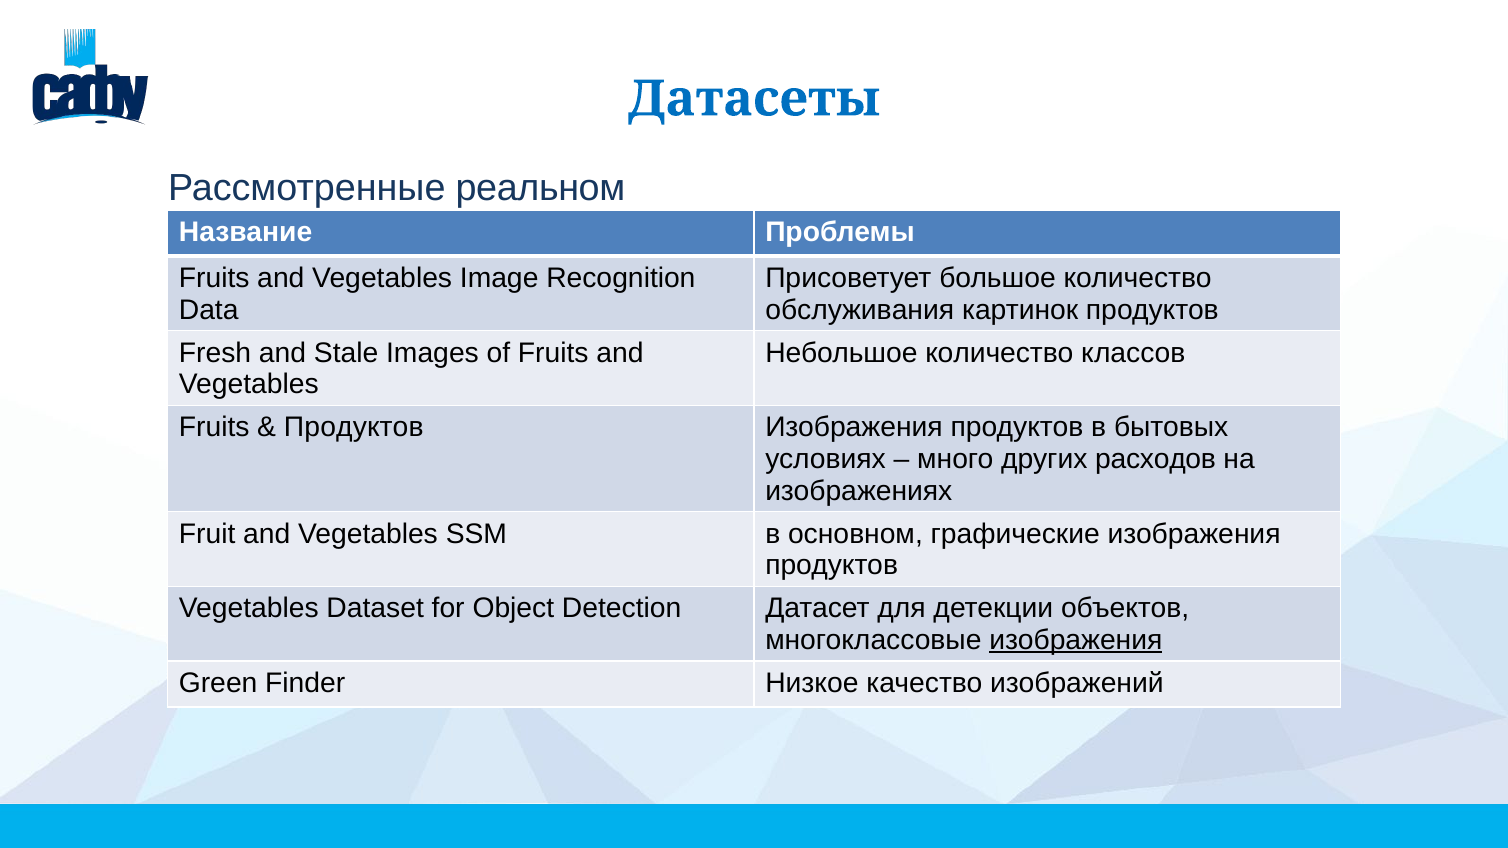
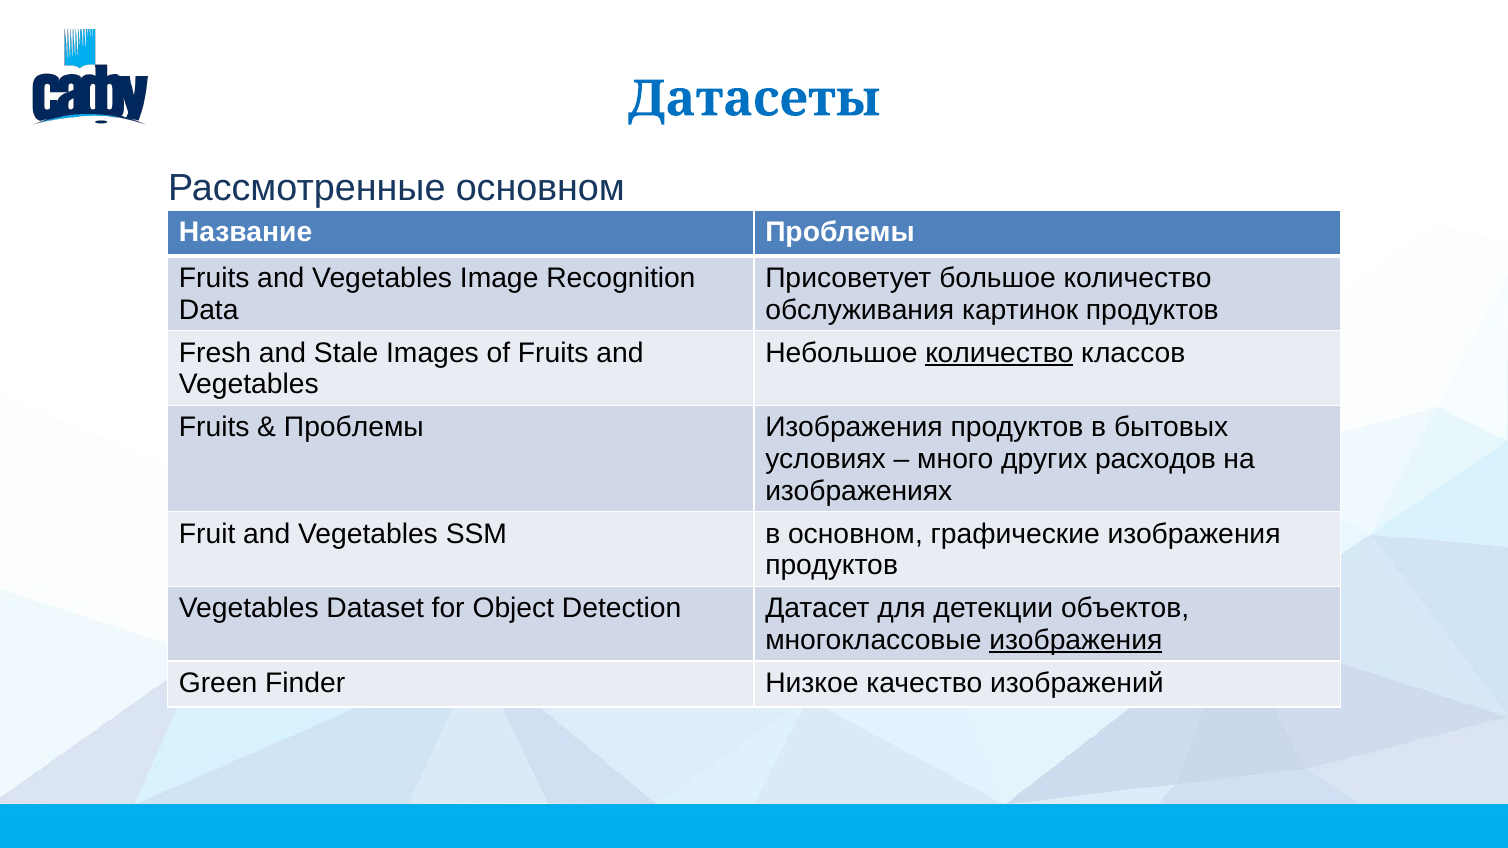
Рассмотренные реальном: реальном -> основном
количество at (999, 353) underline: none -> present
Продуктов at (354, 428): Продуктов -> Проблемы
